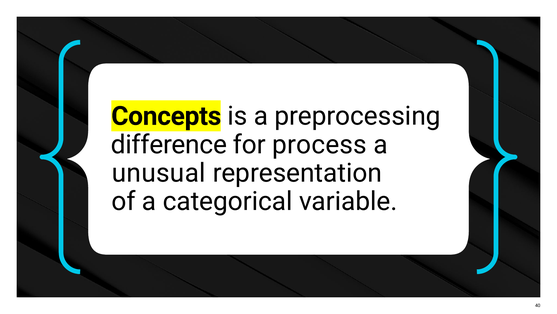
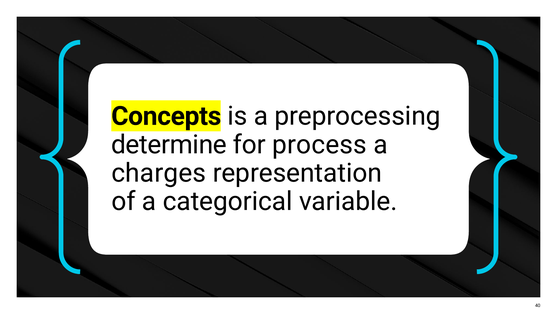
difference: difference -> determine
unusual: unusual -> charges
